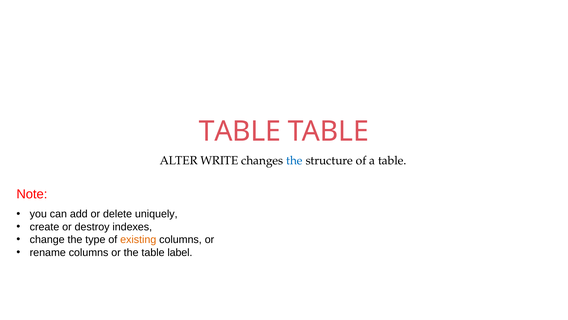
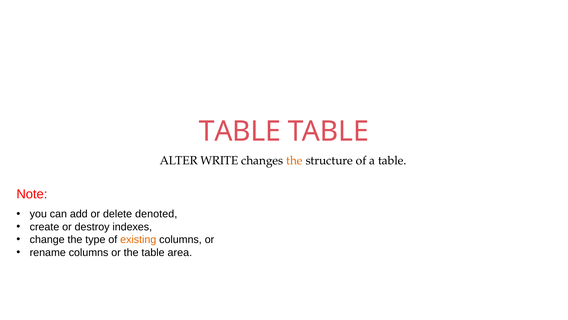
the at (294, 160) colour: blue -> orange
uniquely: uniquely -> denoted
label: label -> area
